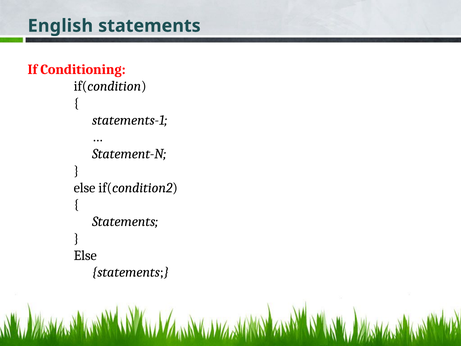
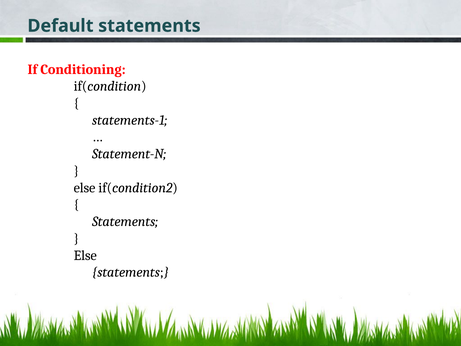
English: English -> Default
